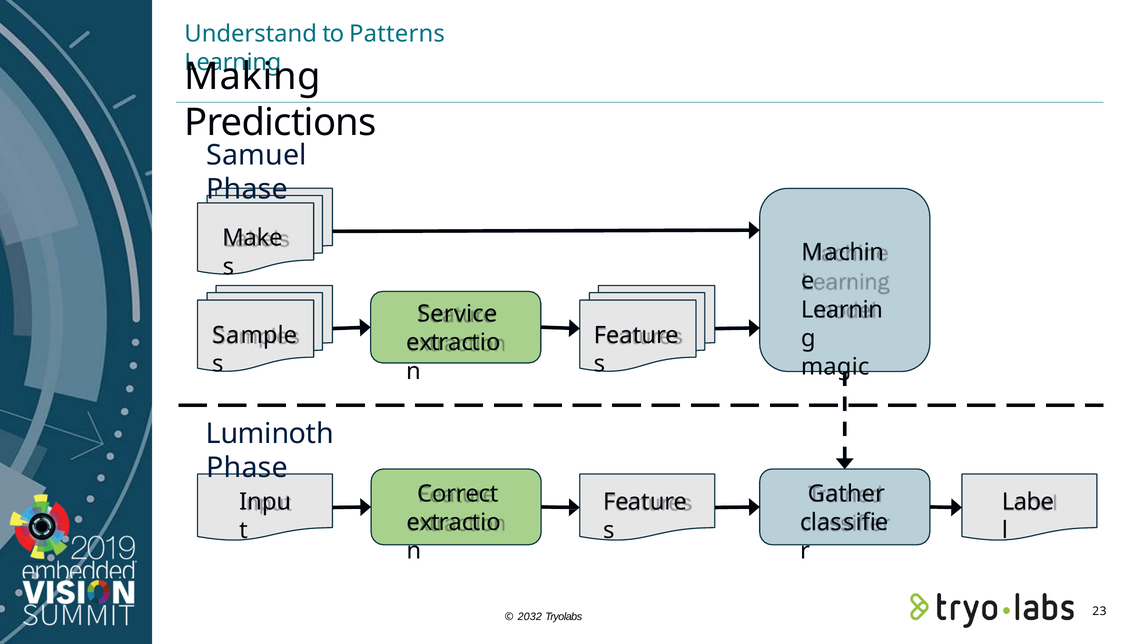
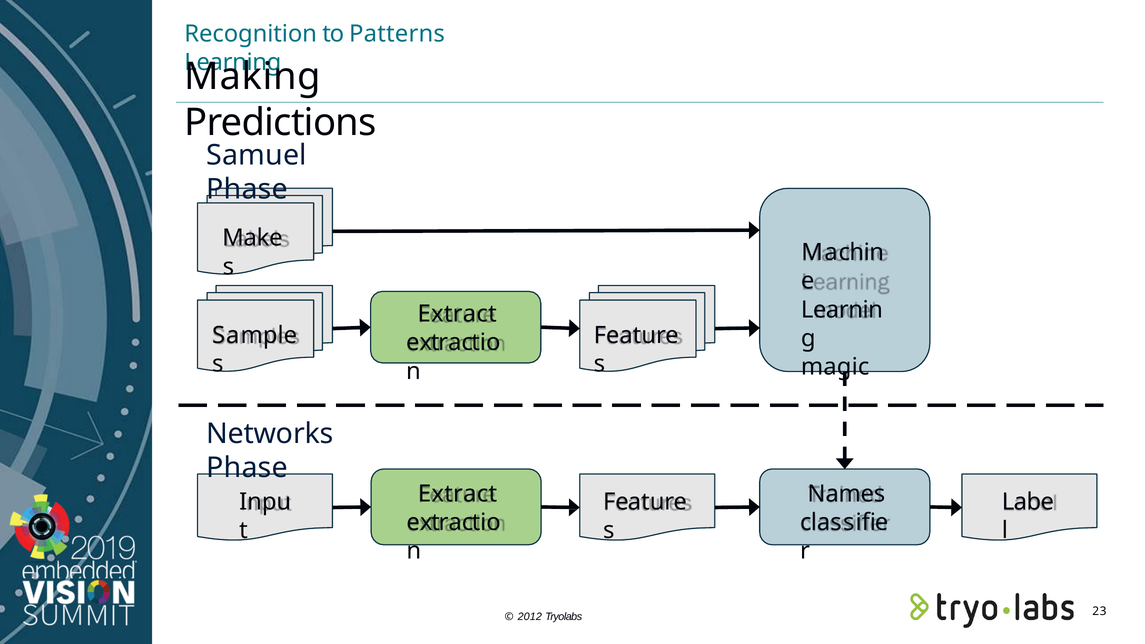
Understand: Understand -> Recognition
Service at (457, 314): Service -> Extract
Luminoth: Luminoth -> Networks
Correct at (458, 494): Correct -> Extract
Gather: Gather -> Names
2032: 2032 -> 2012
